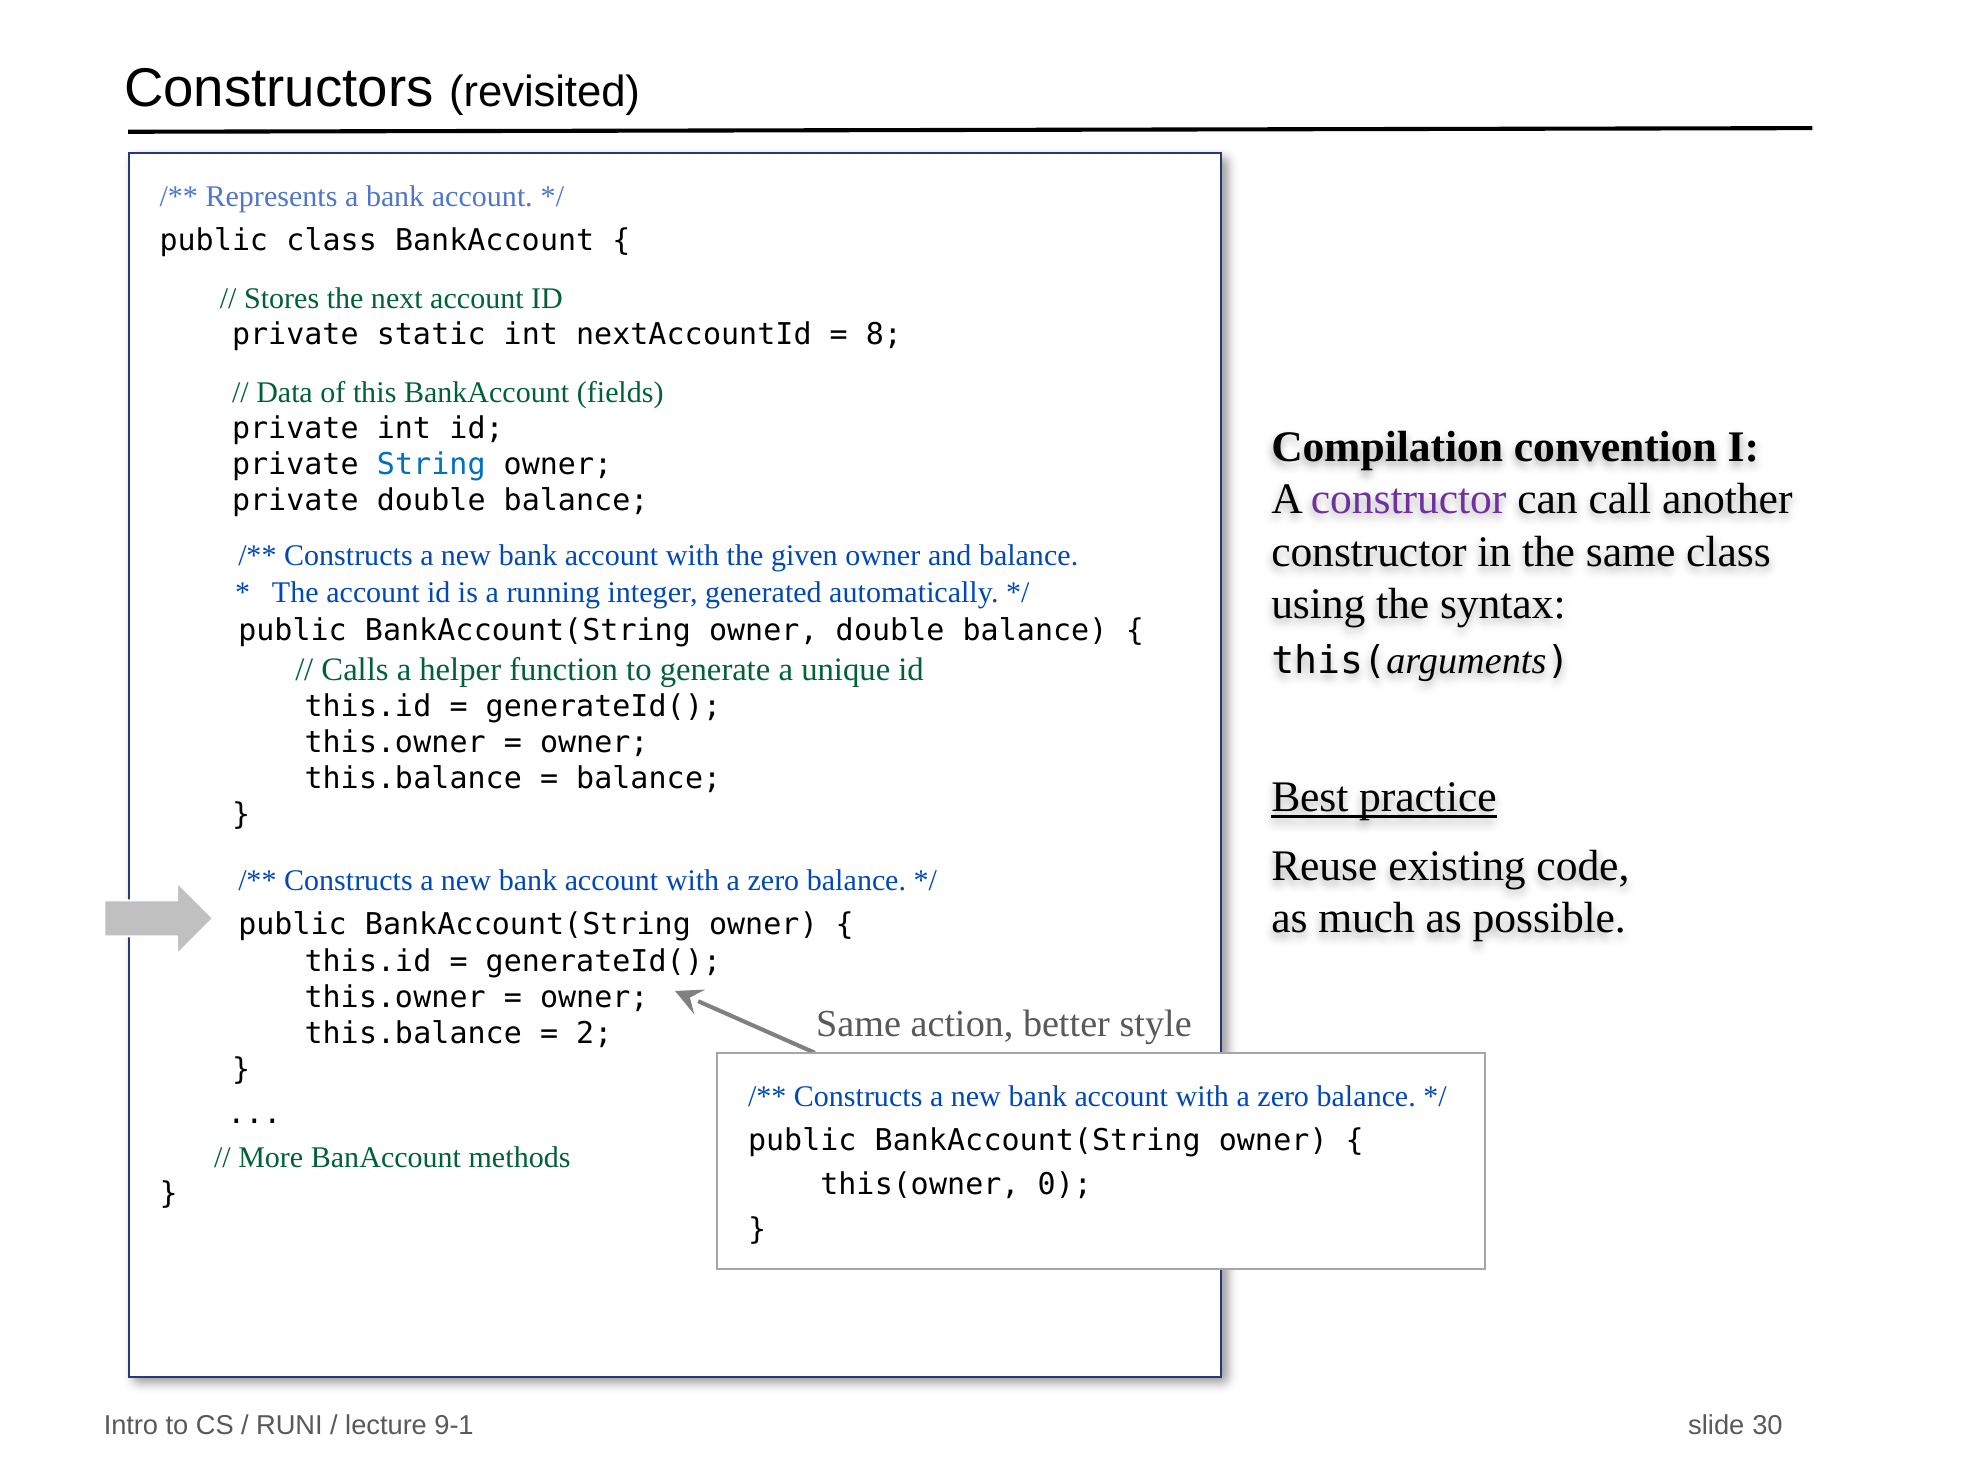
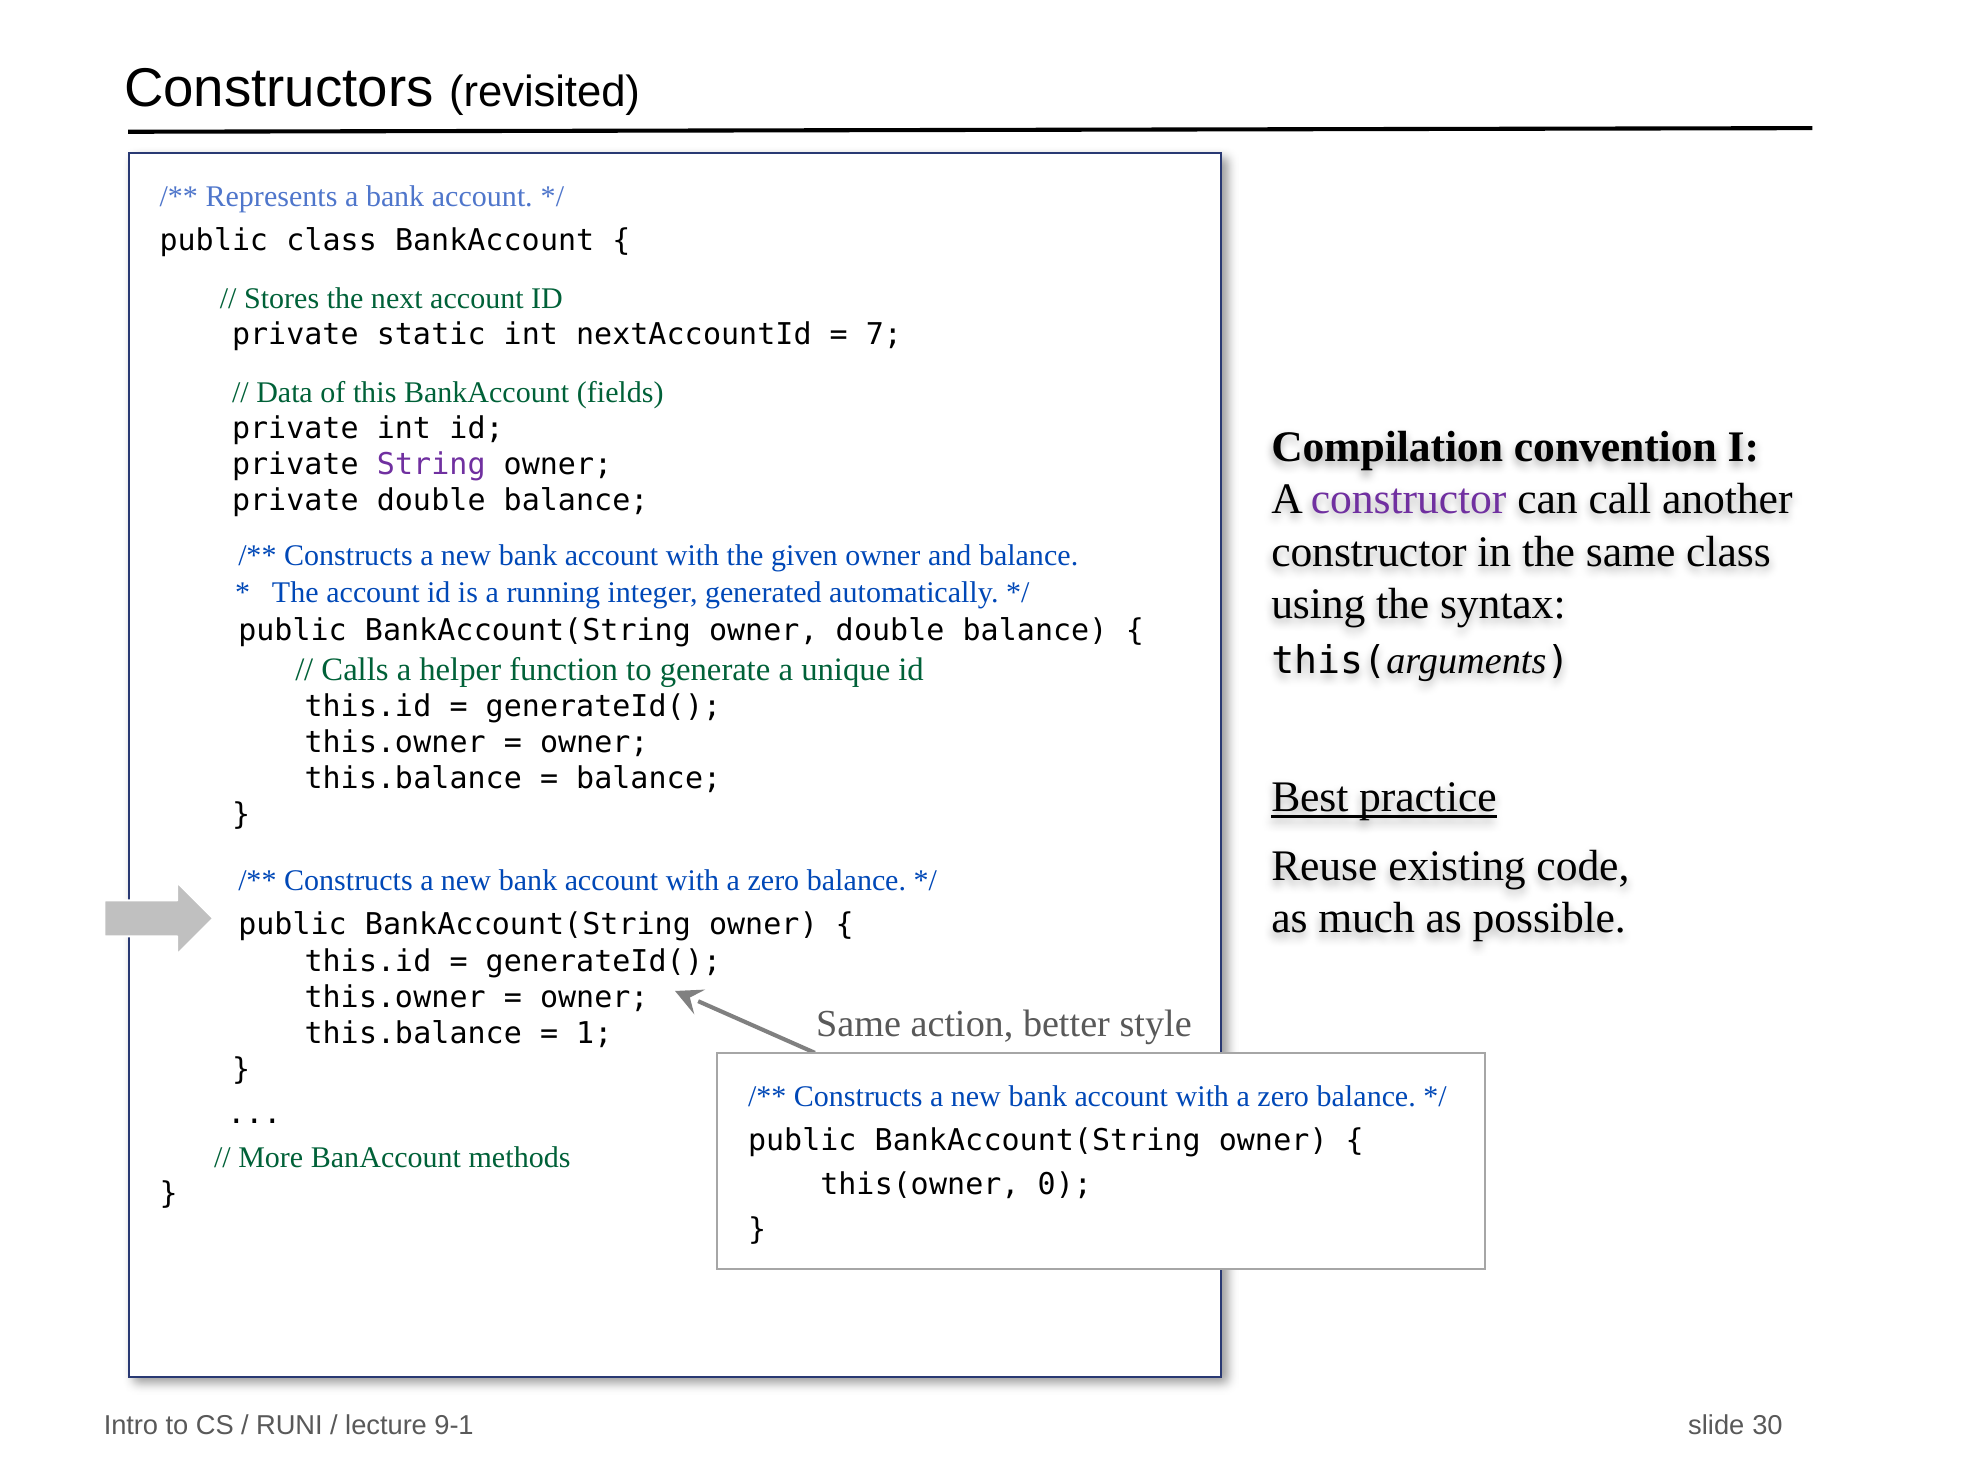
8: 8 -> 7
String colour: blue -> purple
2: 2 -> 1
